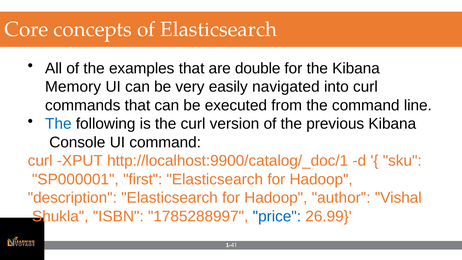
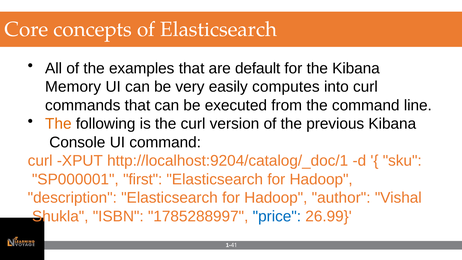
double: double -> default
navigated: navigated -> computes
The at (58, 124) colour: blue -> orange
http://localhost:9900/catalog/_doc/1: http://localhost:9900/catalog/_doc/1 -> http://localhost:9204/catalog/_doc/1
